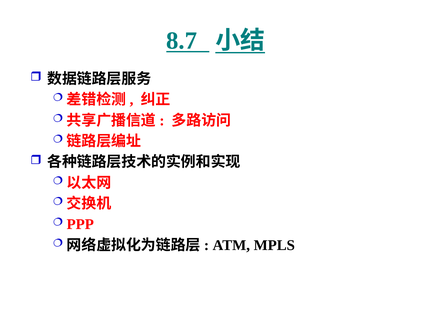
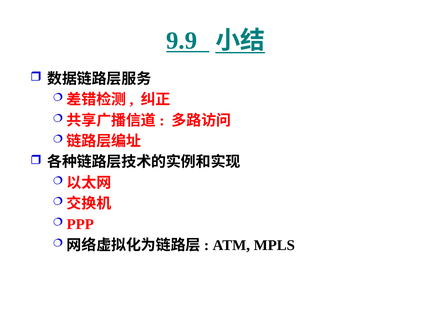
8.7: 8.7 -> 9.9
